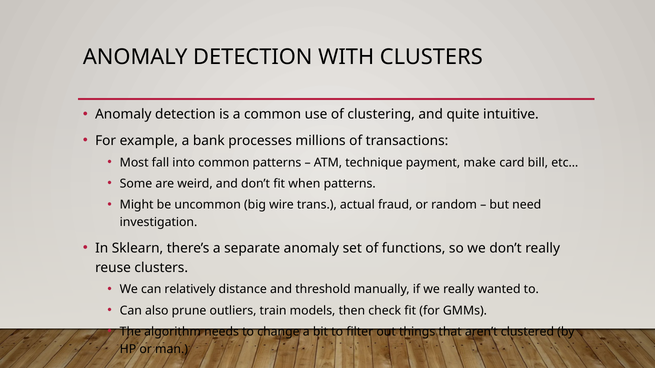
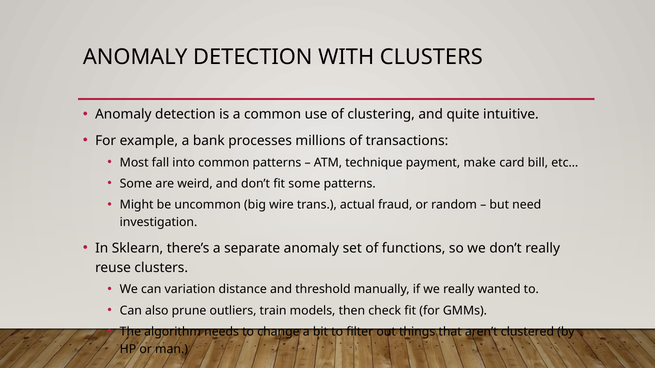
fit when: when -> some
relatively: relatively -> variation
